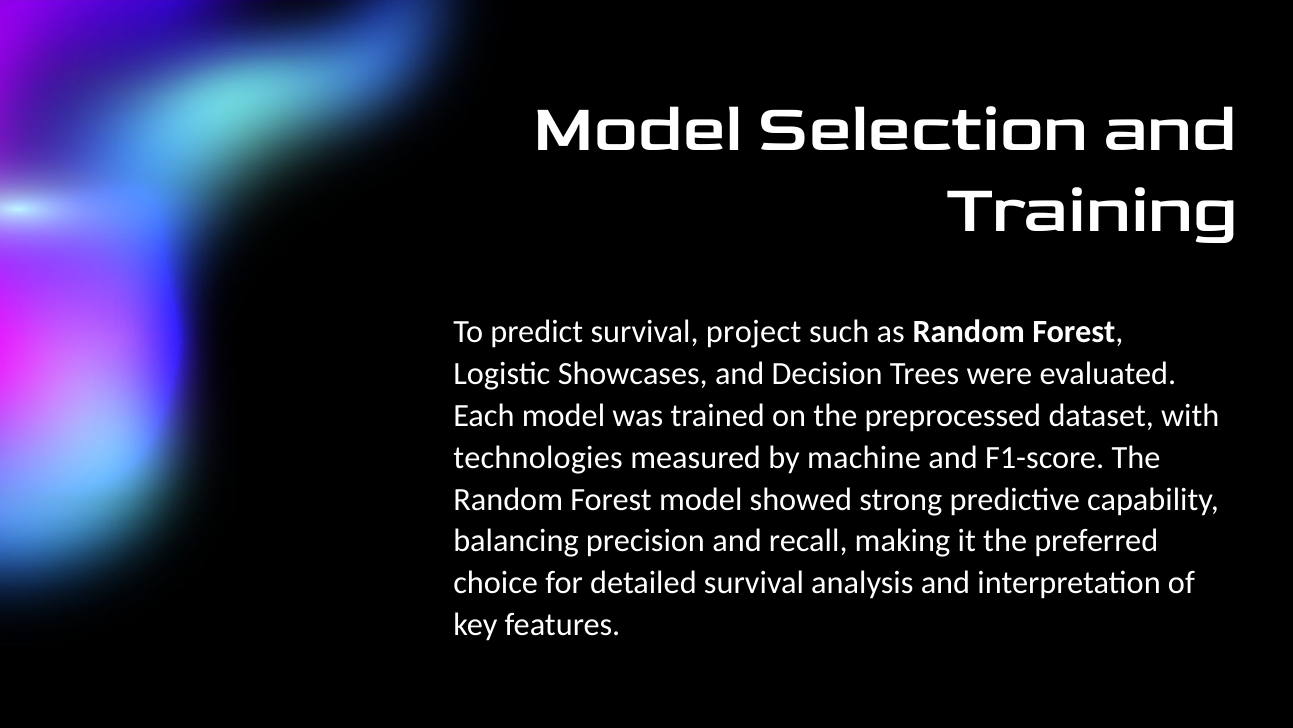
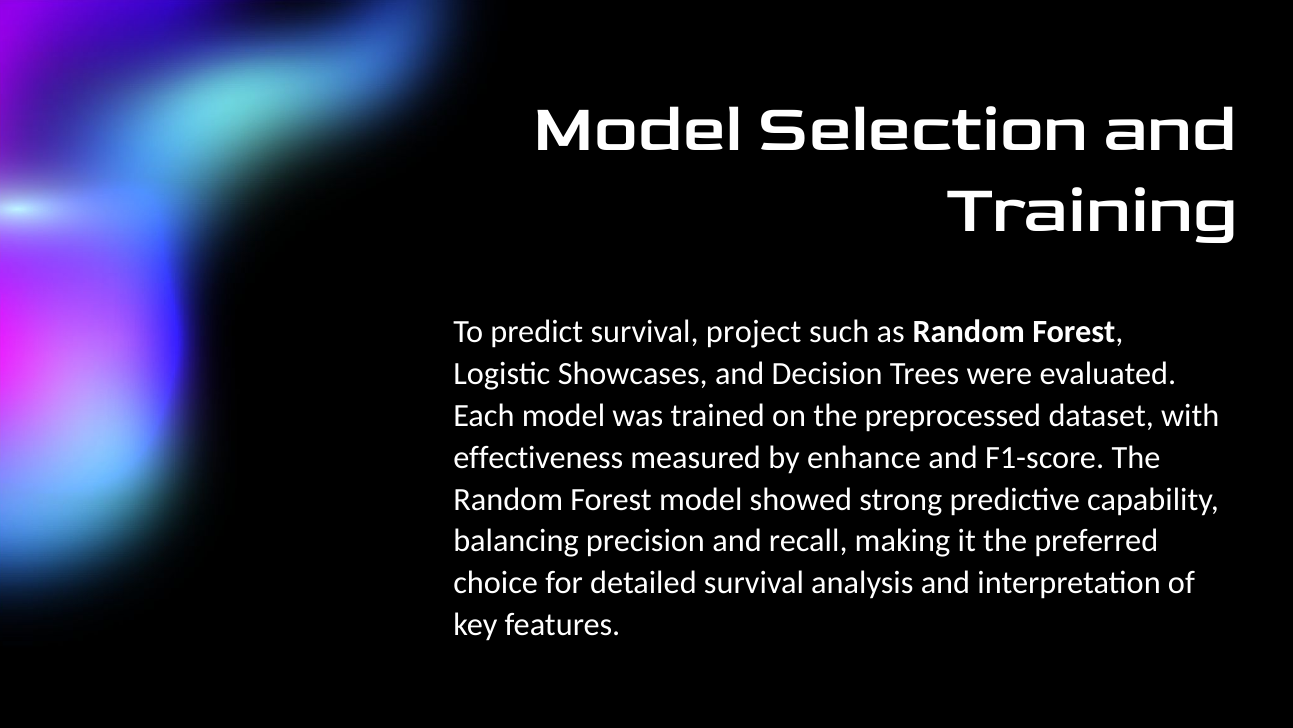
technologies: technologies -> effectiveness
machine: machine -> enhance
